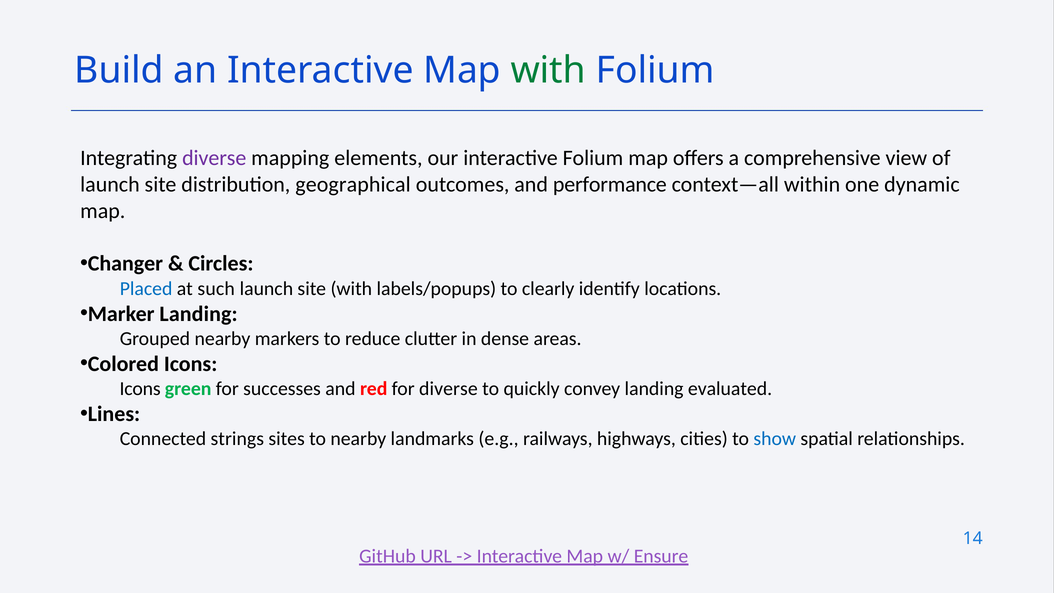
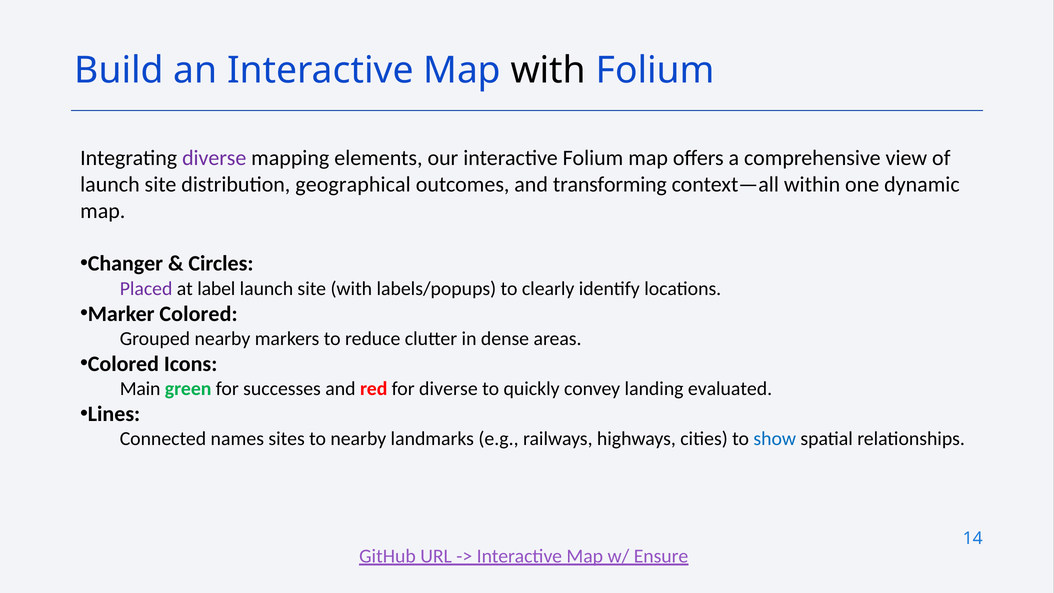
with at (548, 70) colour: green -> black
performance: performance -> transforming
Placed colour: blue -> purple
such: such -> label
Marker Landing: Landing -> Colored
Icons at (140, 389): Icons -> Main
strings: strings -> names
